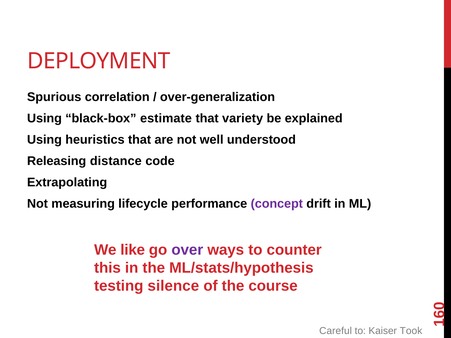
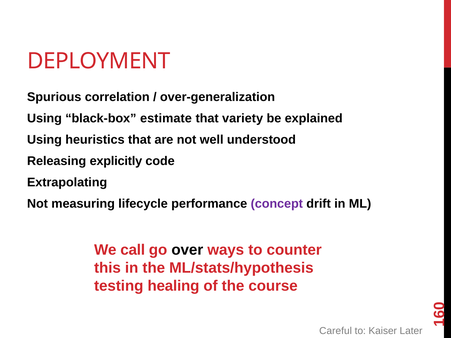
distance: distance -> explicitly
like: like -> call
over colour: purple -> black
silence: silence -> healing
Took: Took -> Later
